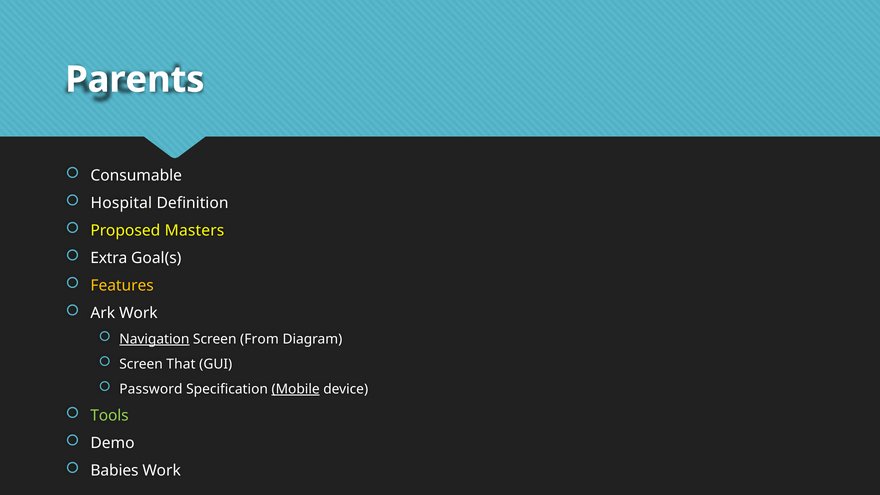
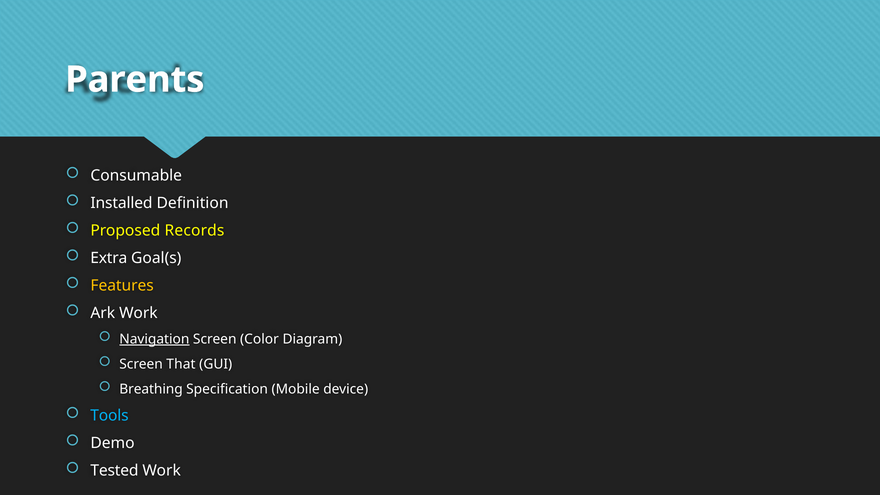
Hospital: Hospital -> Installed
Masters: Masters -> Records
From: From -> Color
Password: Password -> Breathing
Mobile underline: present -> none
Tools colour: light green -> light blue
Babies: Babies -> Tested
